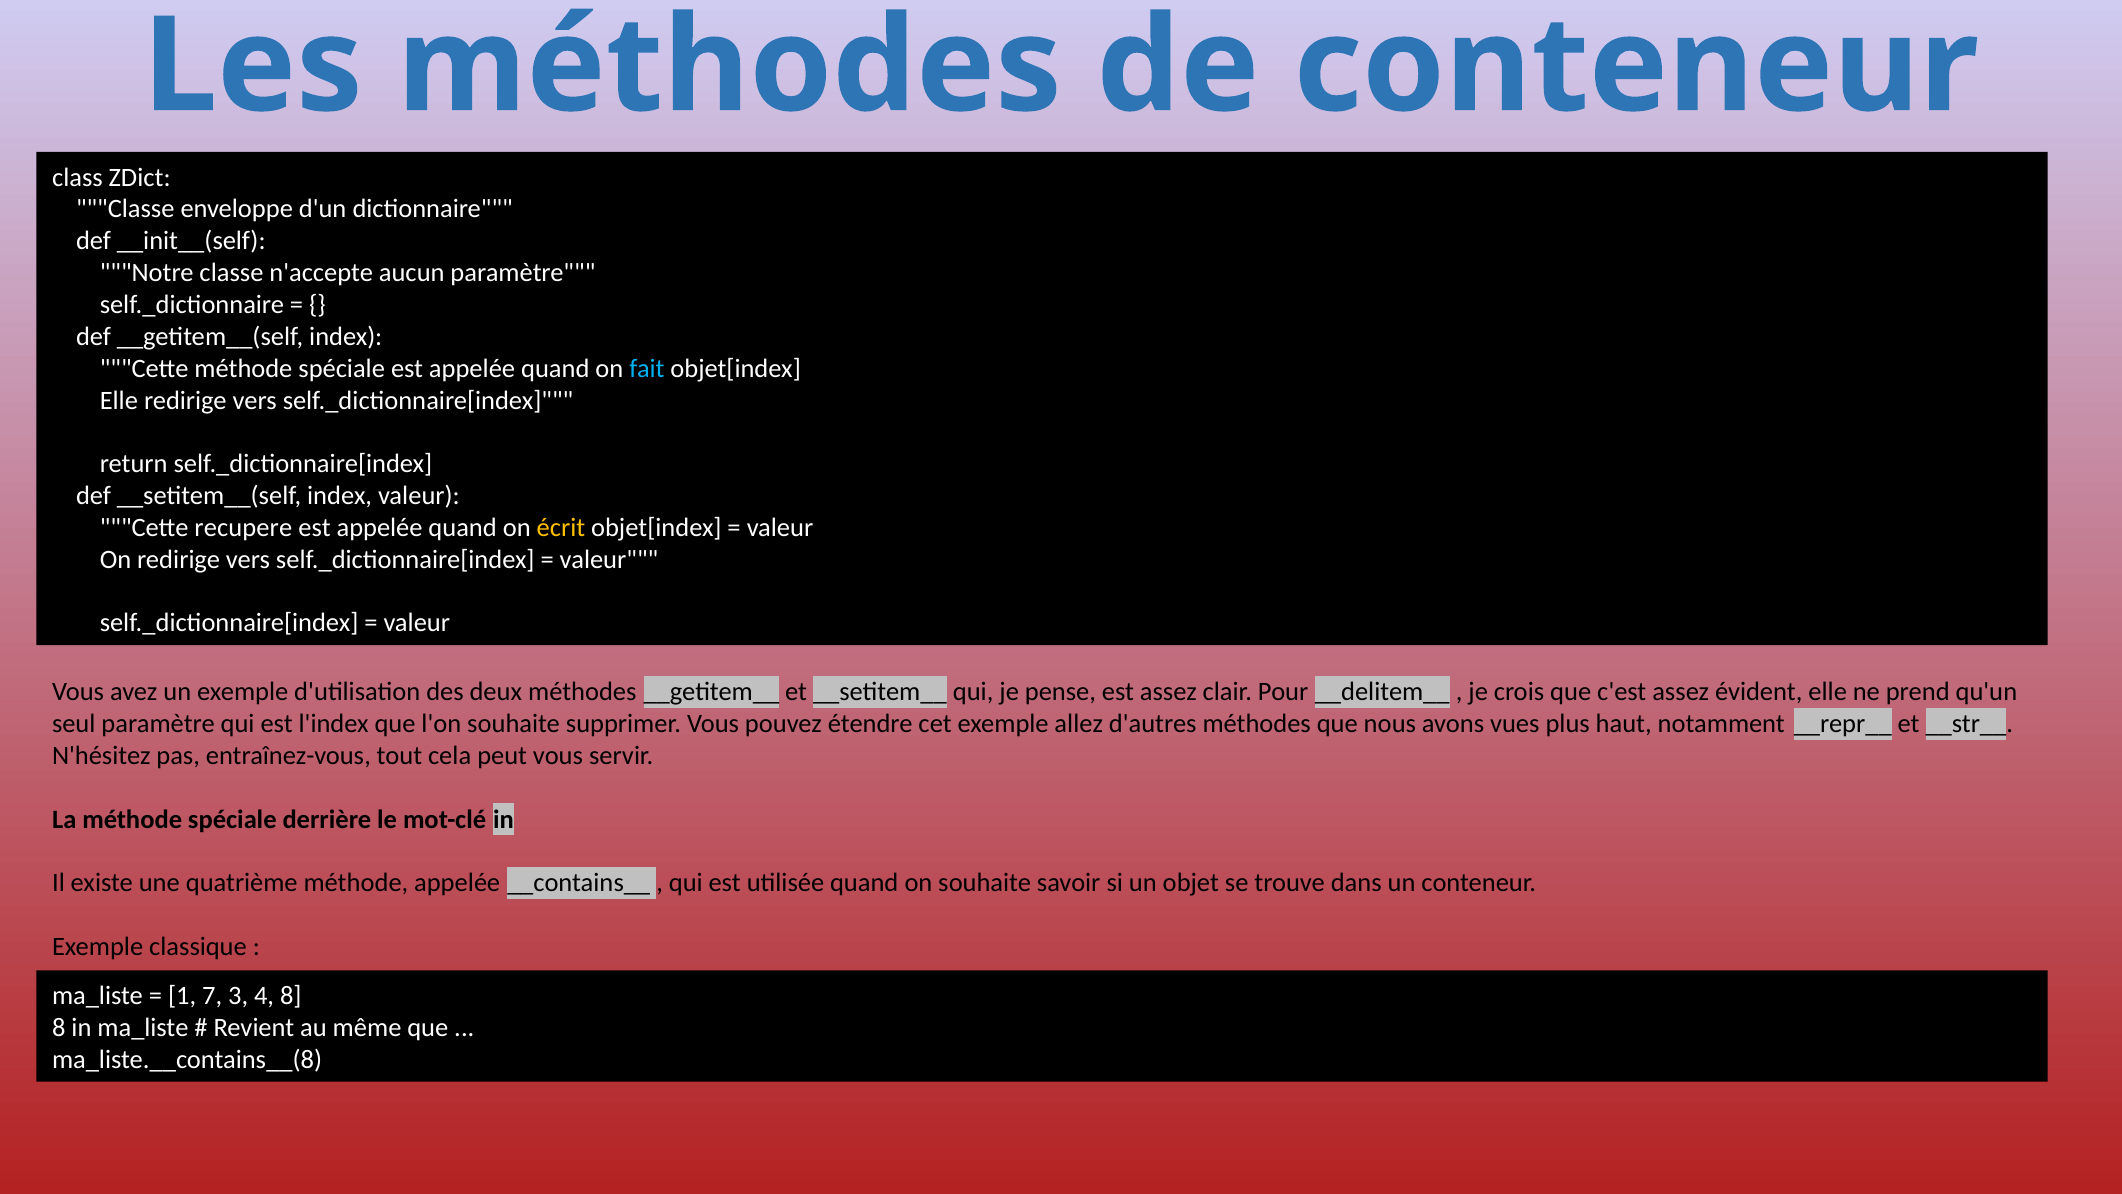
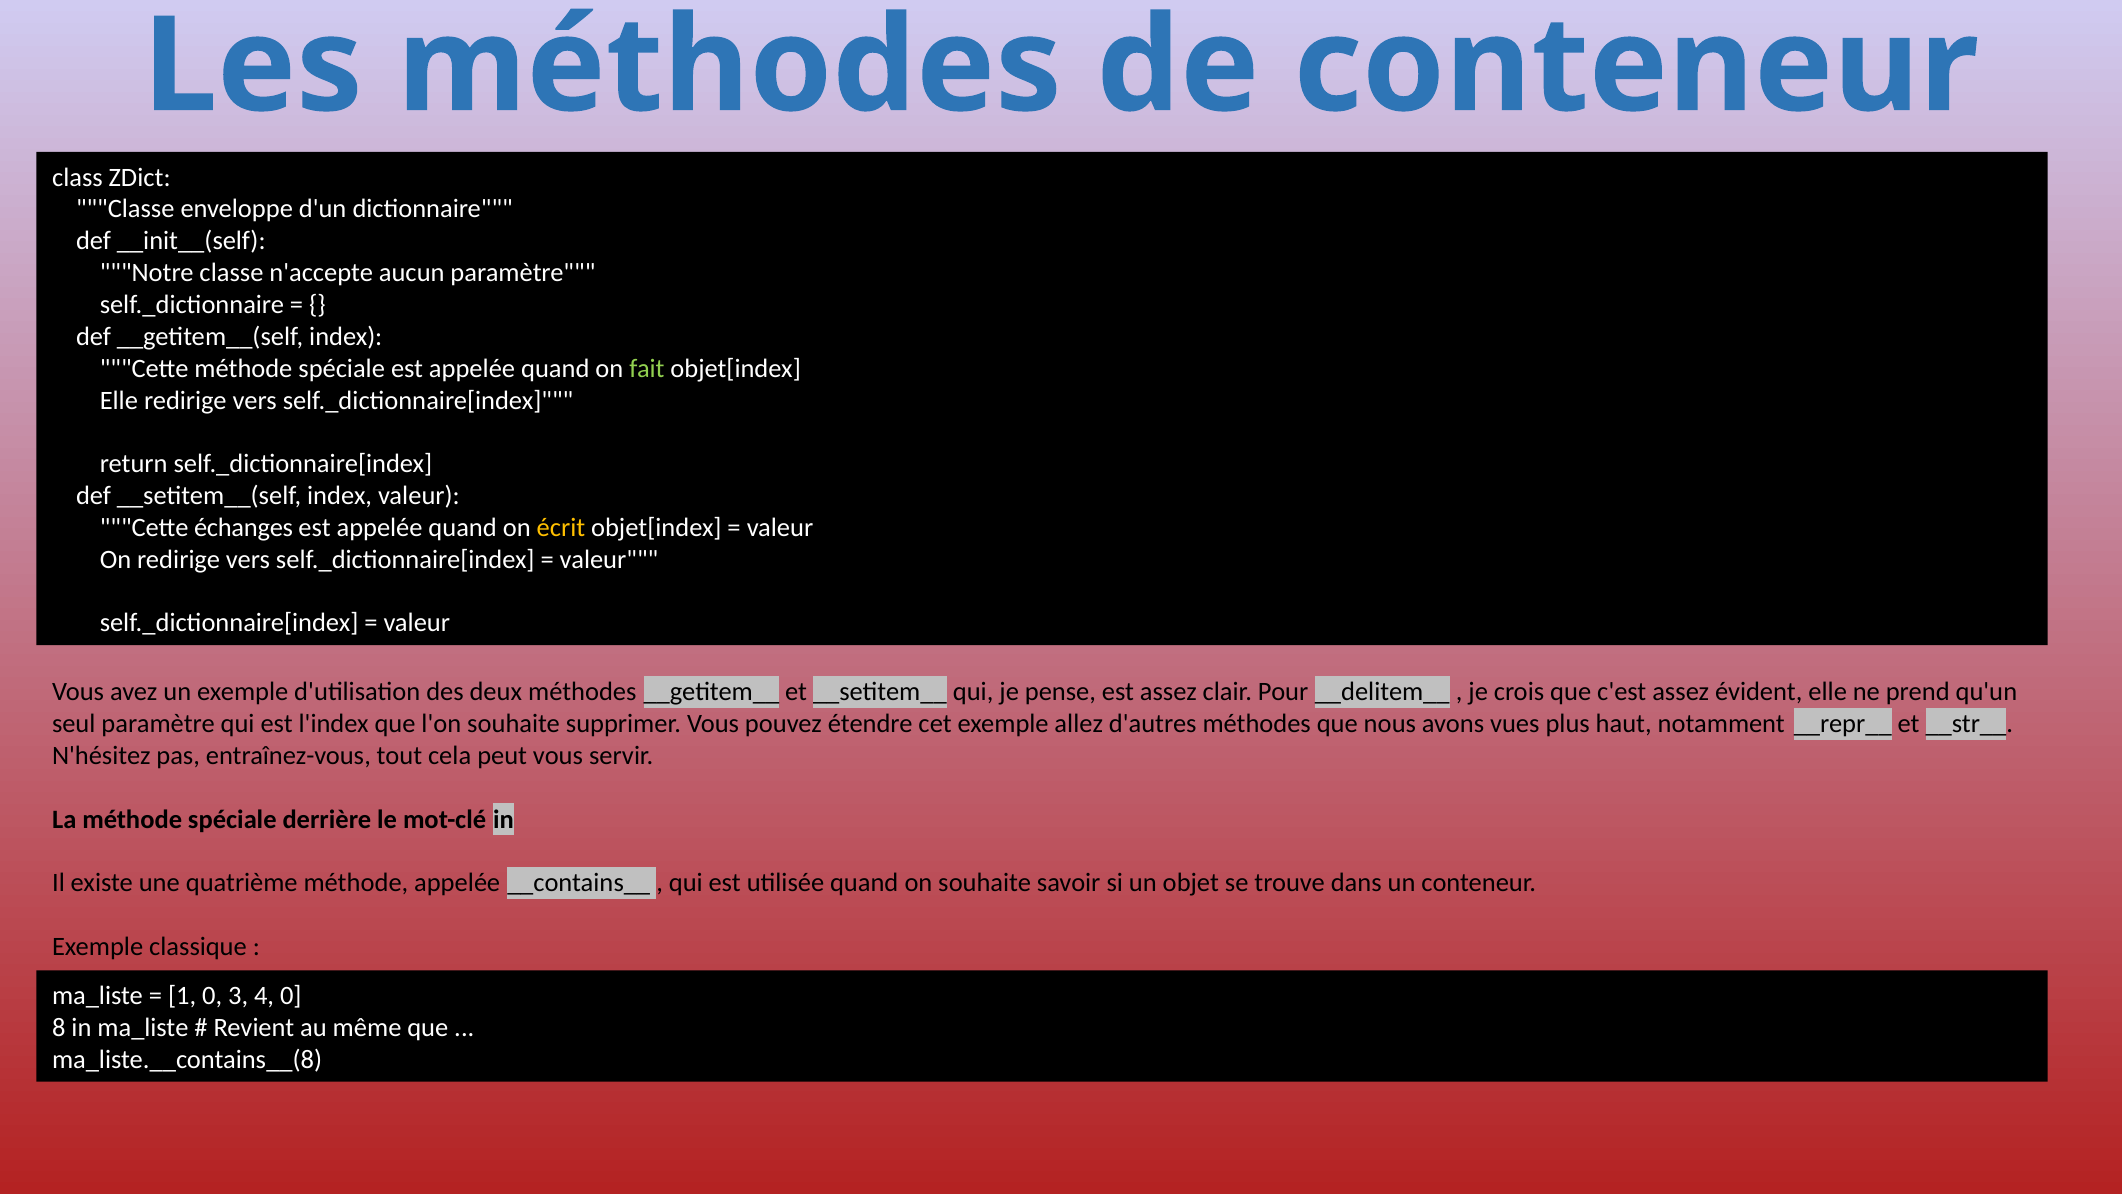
fait colour: light blue -> light green
recupere: recupere -> échanges
1 7: 7 -> 0
4 8: 8 -> 0
